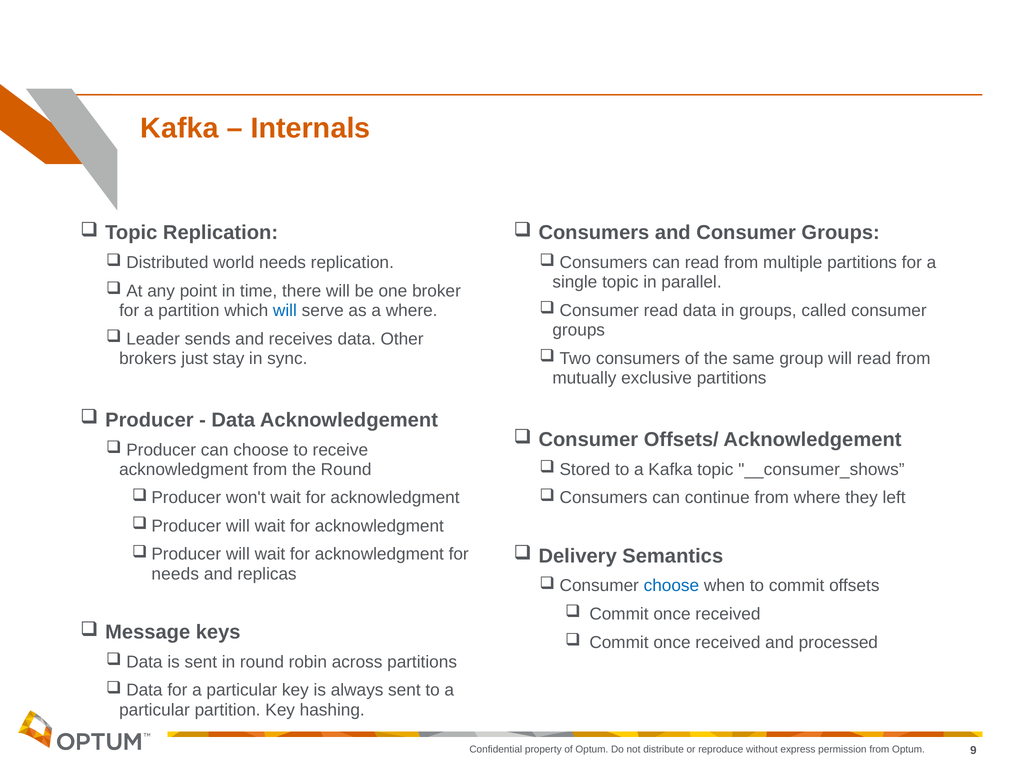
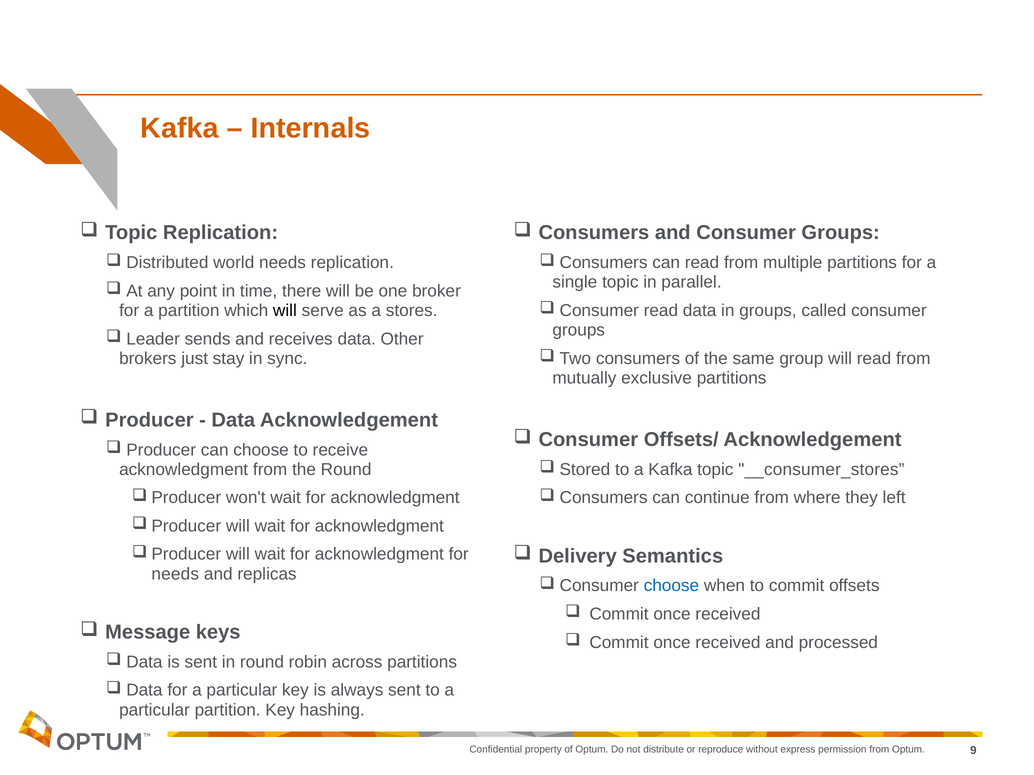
will at (285, 311) colour: blue -> black
a where: where -> stores
__consumer_shows: __consumer_shows -> __consumer_stores
